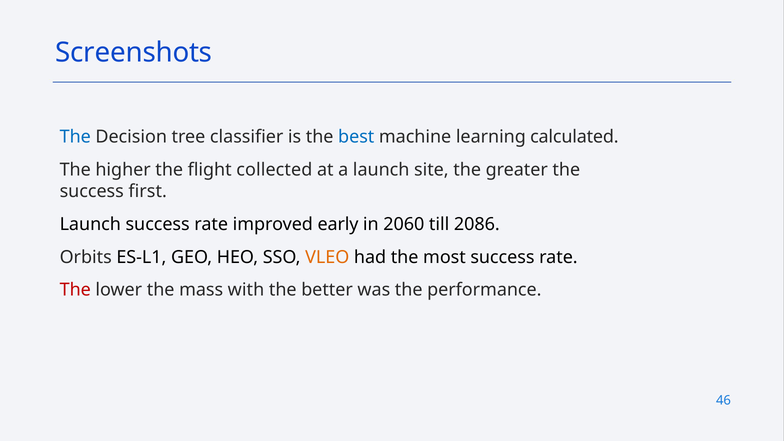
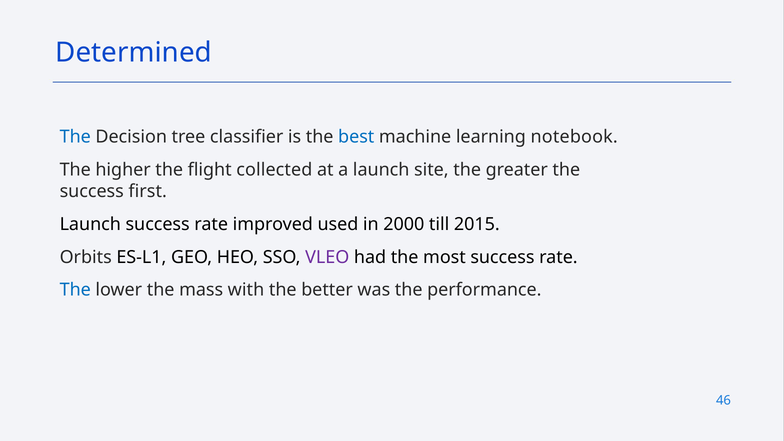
Screenshots: Screenshots -> Determined
calculated: calculated -> notebook
early: early -> used
2060: 2060 -> 2000
2086: 2086 -> 2015
VLEO colour: orange -> purple
The at (75, 290) colour: red -> blue
